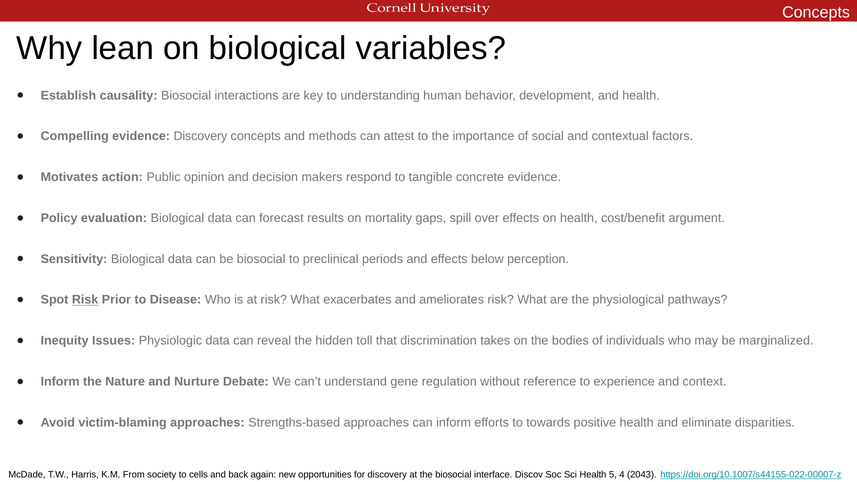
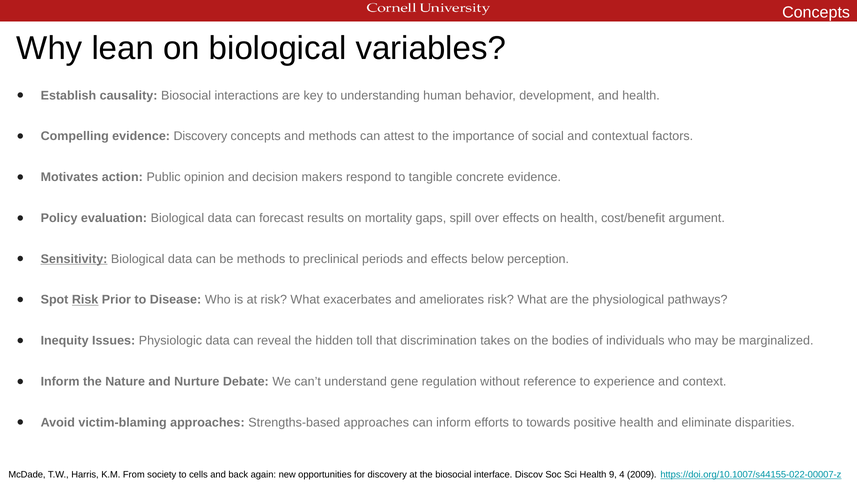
Sensitivity underline: none -> present
be biosocial: biosocial -> methods
5: 5 -> 9
2043: 2043 -> 2009
